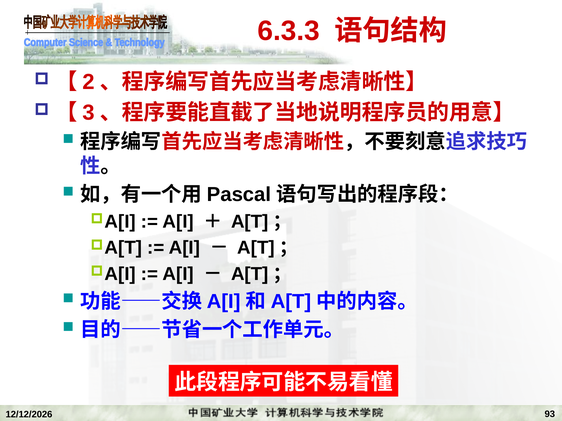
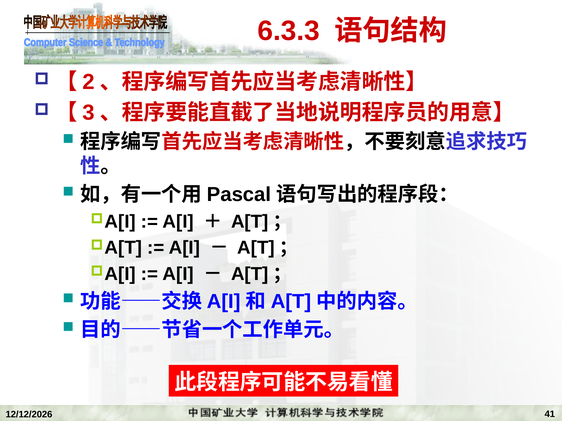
93: 93 -> 41
